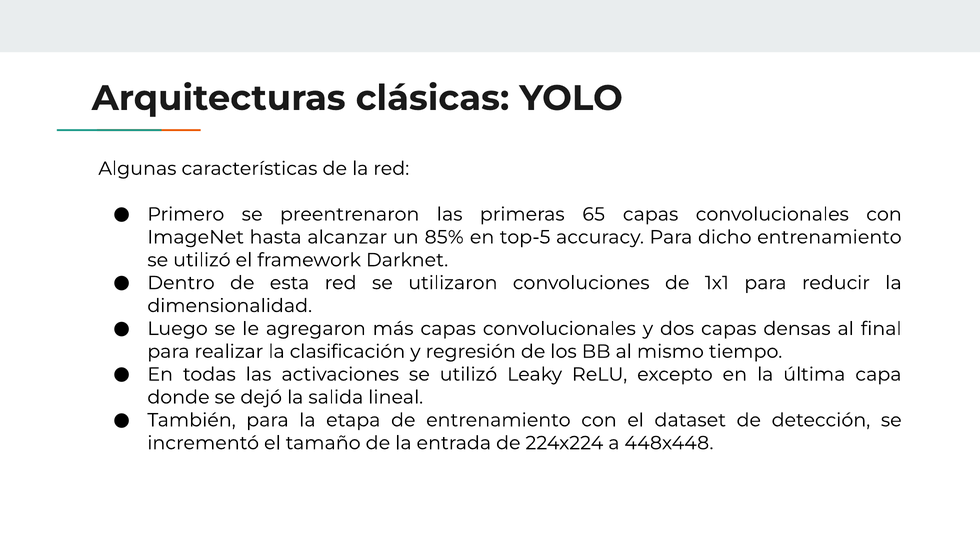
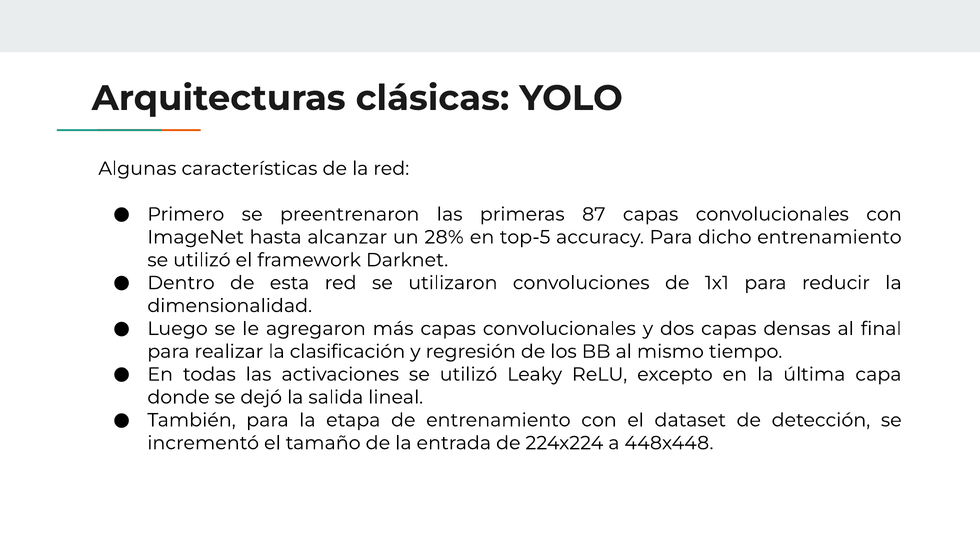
65: 65 -> 87
85%: 85% -> 28%
